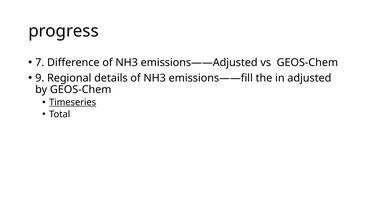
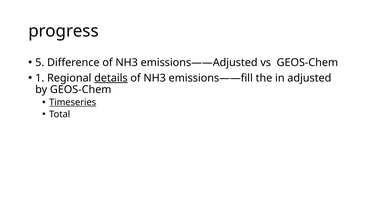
7: 7 -> 5
9: 9 -> 1
details underline: none -> present
